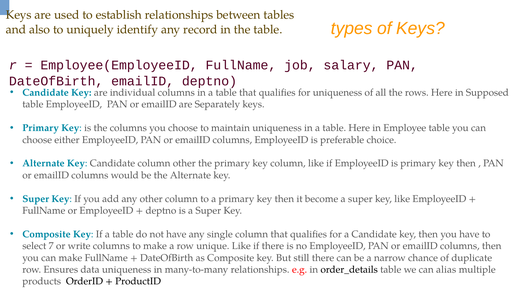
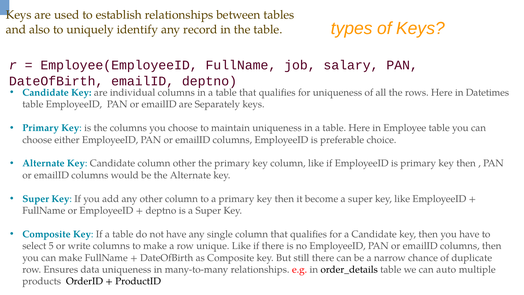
Supposed: Supposed -> Datetimes
7: 7 -> 5
alias: alias -> auto
